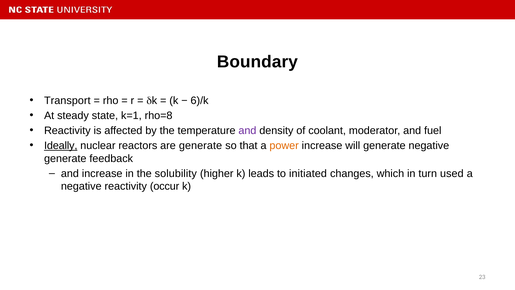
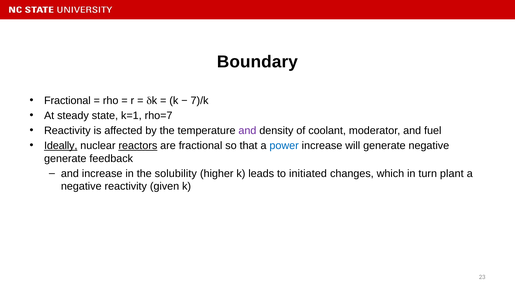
Transport at (67, 100): Transport -> Fractional
6)/k: 6)/k -> 7)/k
rho=8: rho=8 -> rho=7
reactors underline: none -> present
are generate: generate -> fractional
power colour: orange -> blue
used: used -> plant
occur: occur -> given
